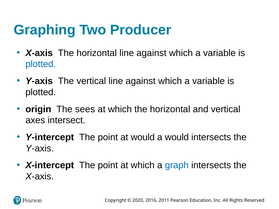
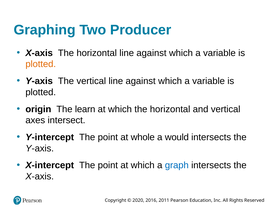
plotted at (41, 64) colour: blue -> orange
sees: sees -> learn
at would: would -> whole
